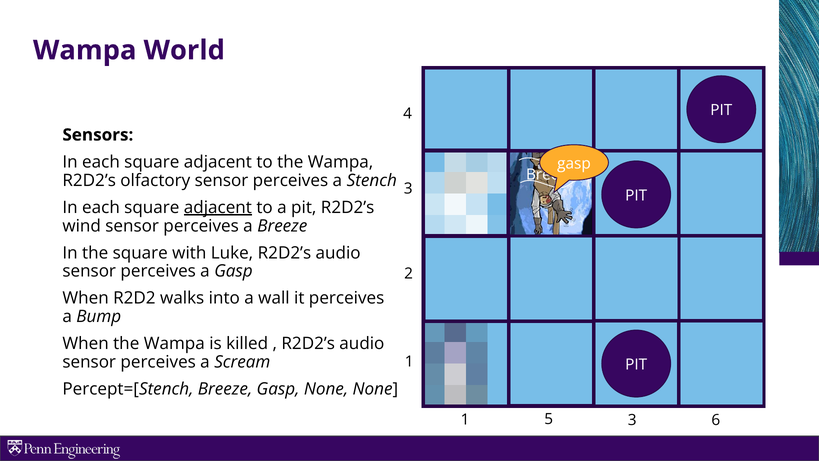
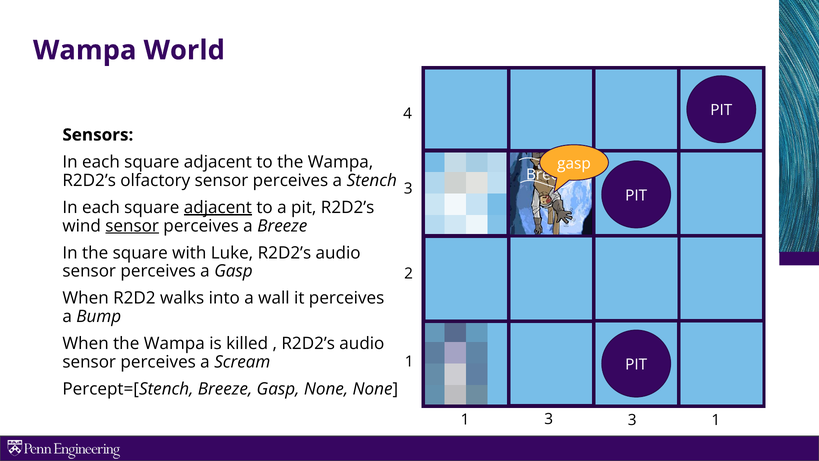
sensor at (132, 226) underline: none -> present
1 5: 5 -> 3
3 6: 6 -> 1
